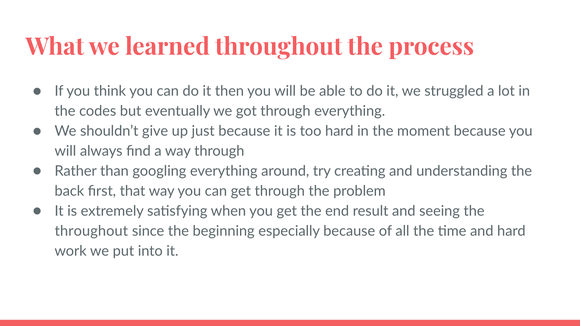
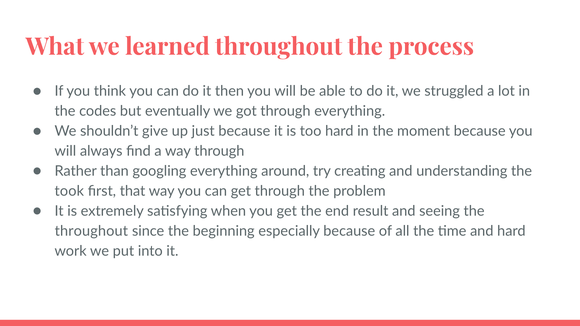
back: back -> took
